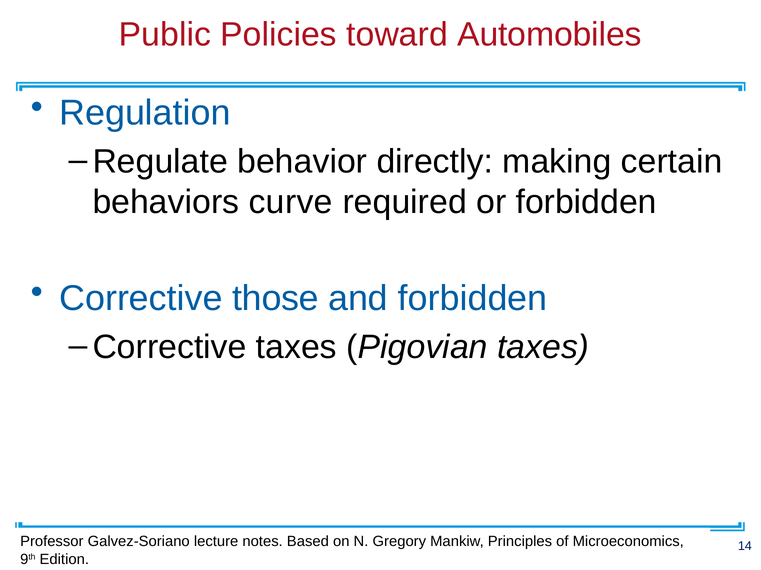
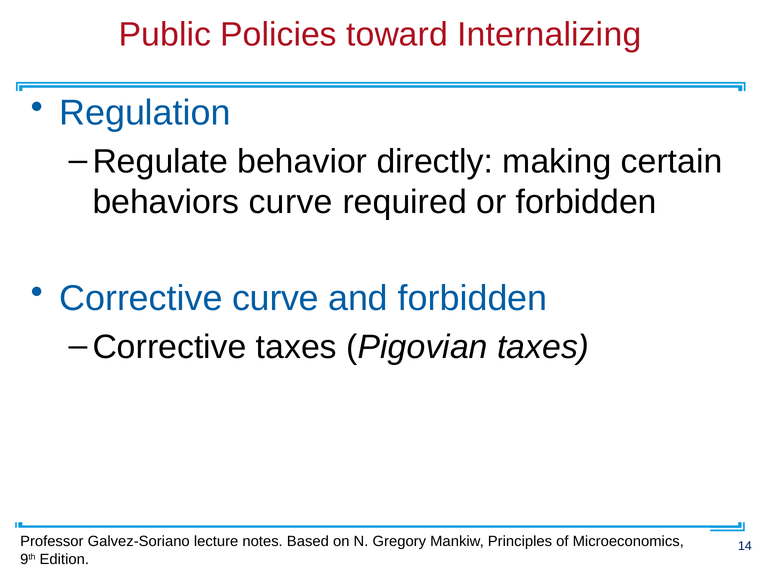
Automobiles: Automobiles -> Internalizing
Corrective those: those -> curve
